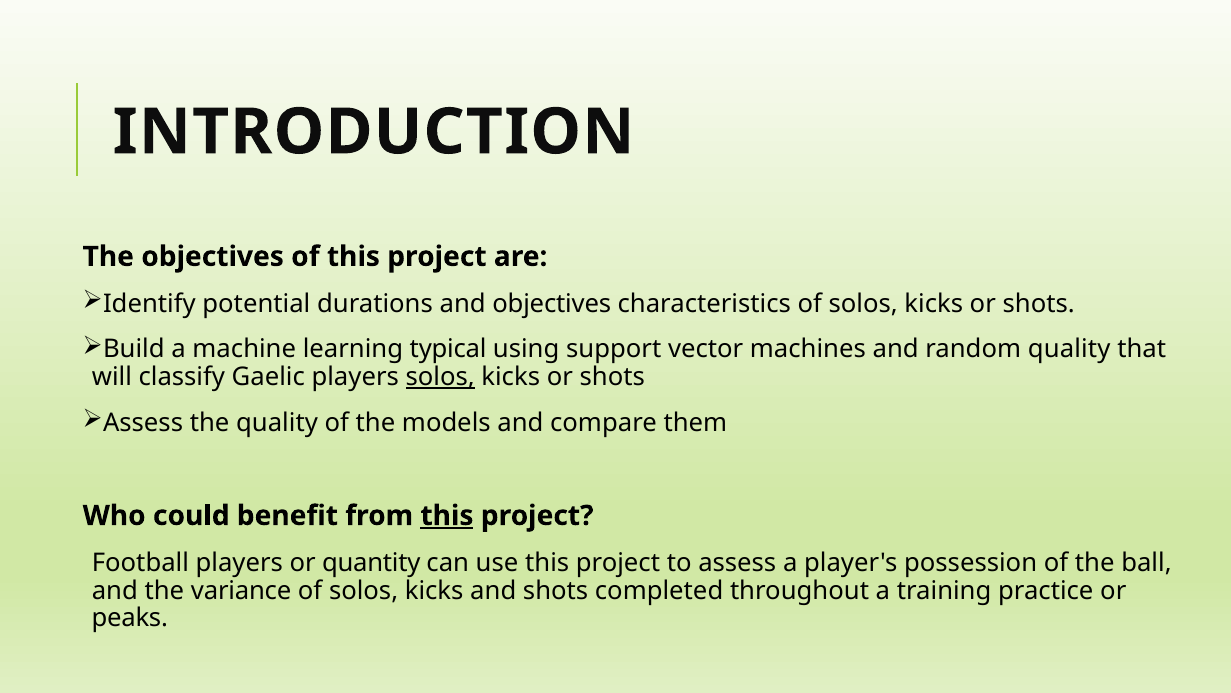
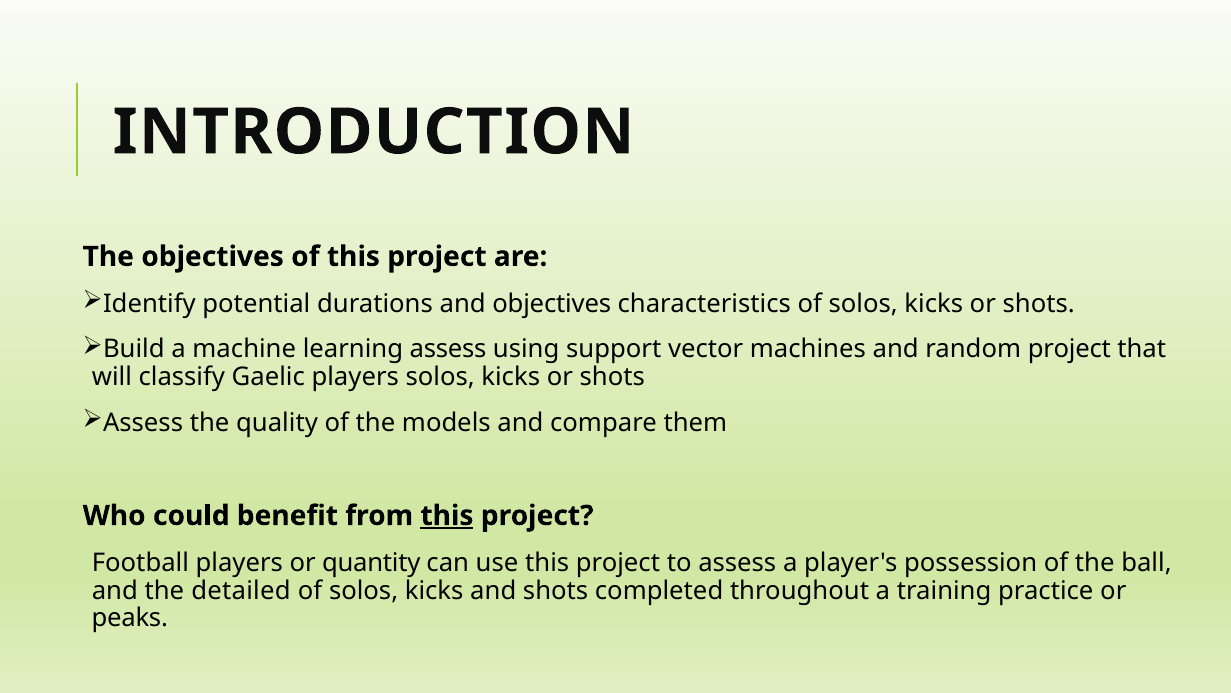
learning typical: typical -> assess
random quality: quality -> project
solos at (440, 377) underline: present -> none
variance: variance -> detailed
